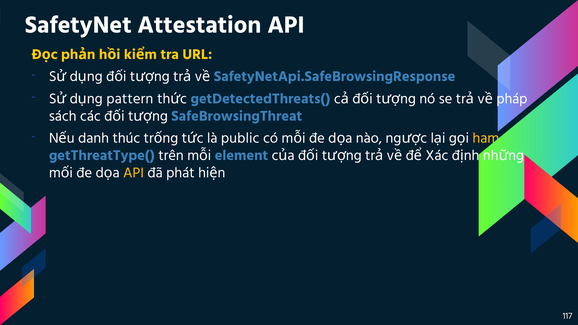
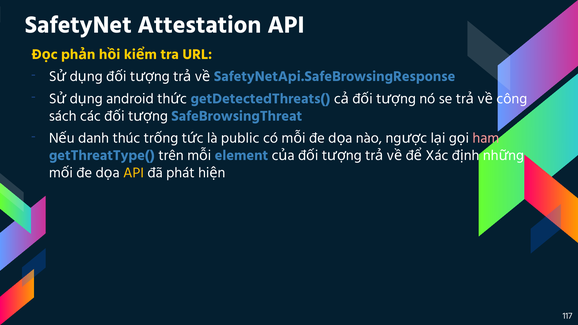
pháp: pháp -> công
pattern: pattern -> android
ham colour: yellow -> pink
